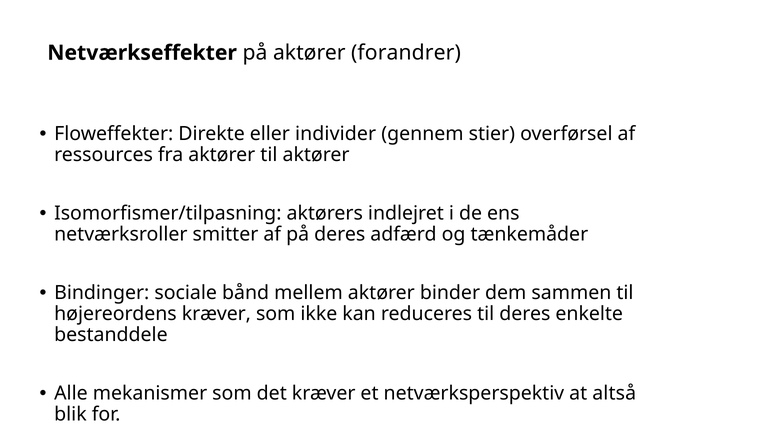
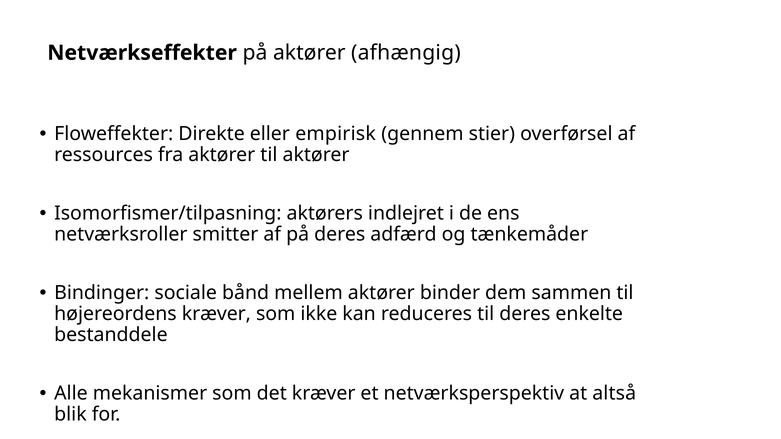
forandrer: forandrer -> afhængig
individer: individer -> empirisk
